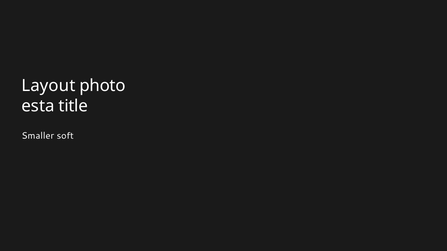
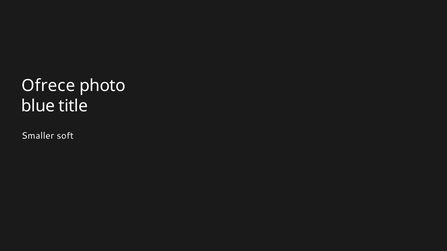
Layout: Layout -> Ofrece
esta: esta -> blue
